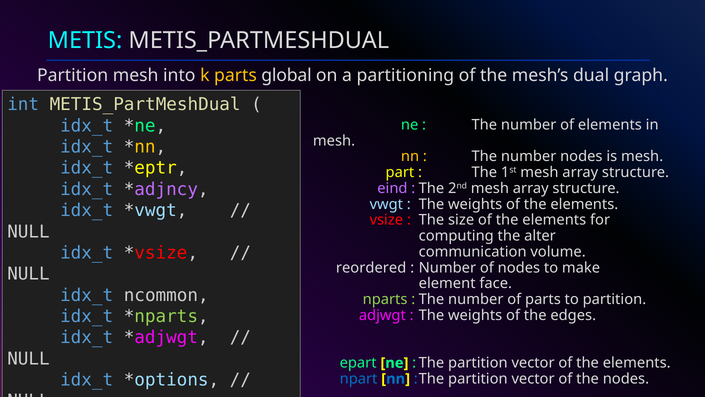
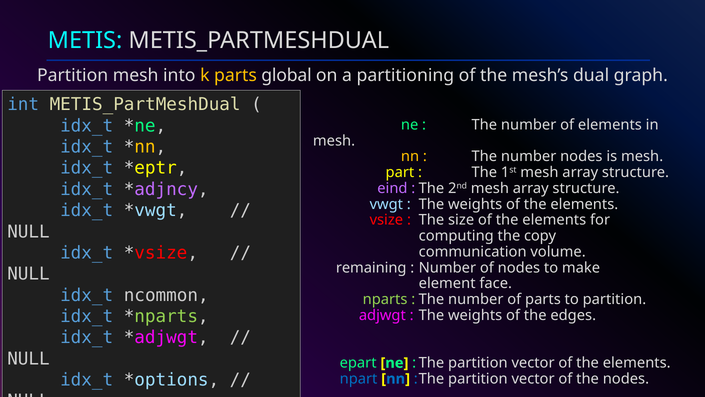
alter: alter -> copy
reordered: reordered -> remaining
